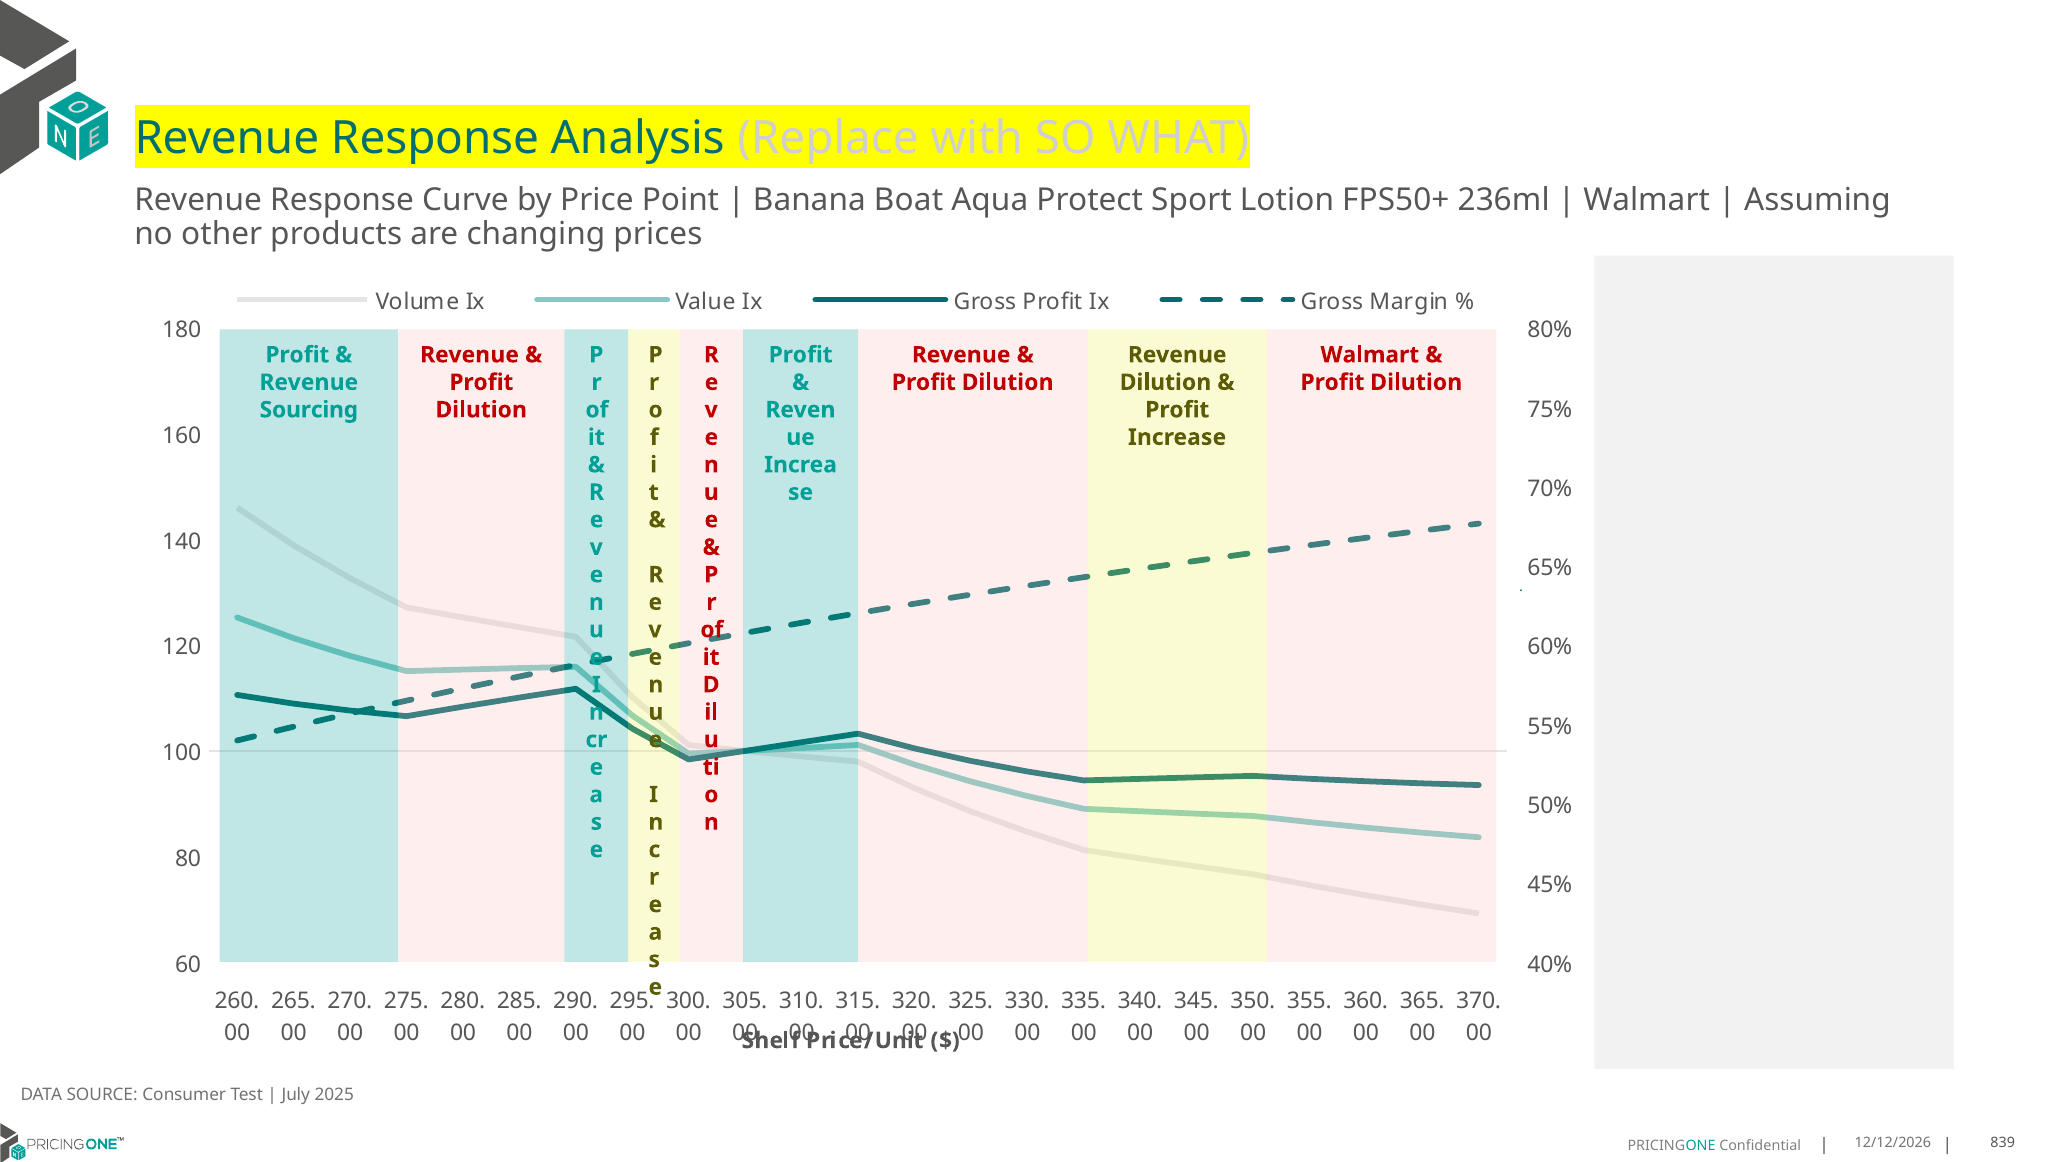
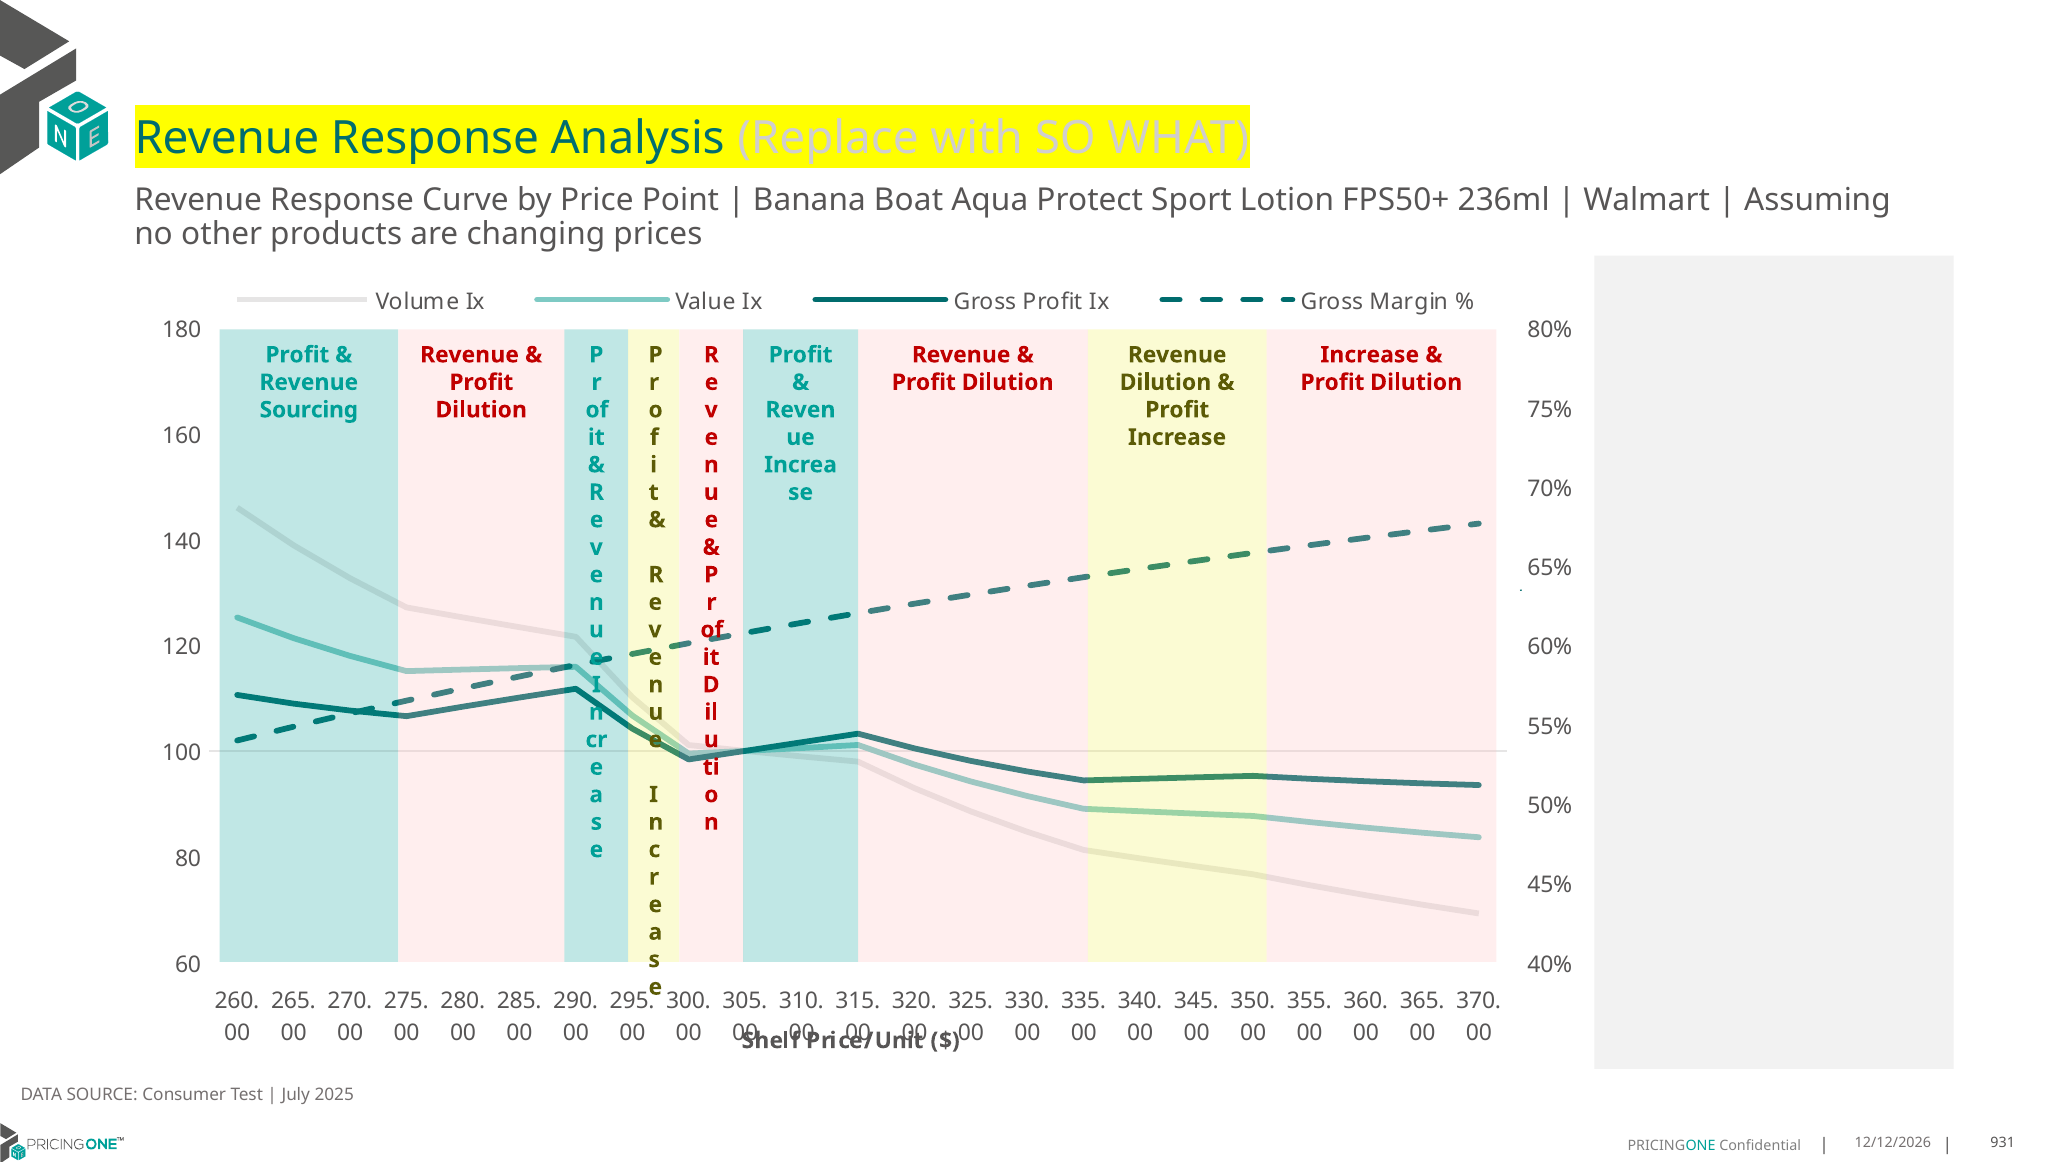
Walmart at (1370, 355): Walmart -> Increase
839: 839 -> 931
